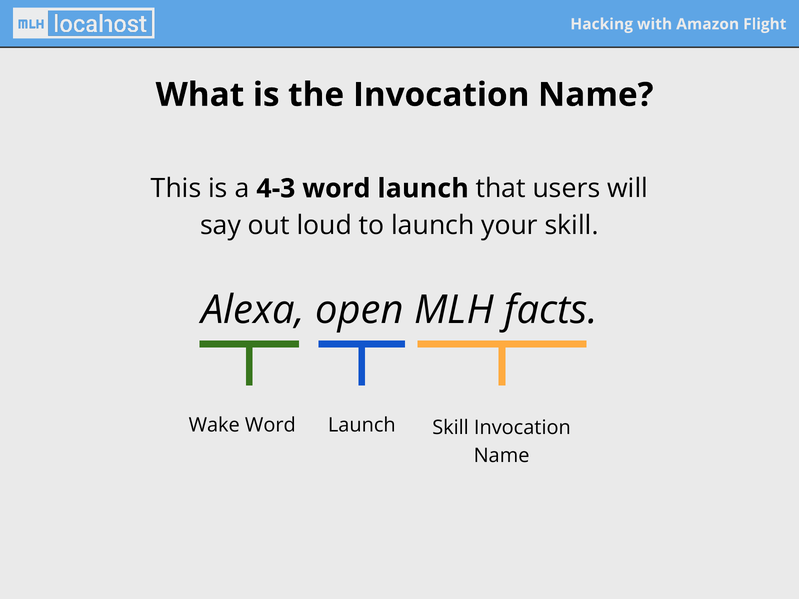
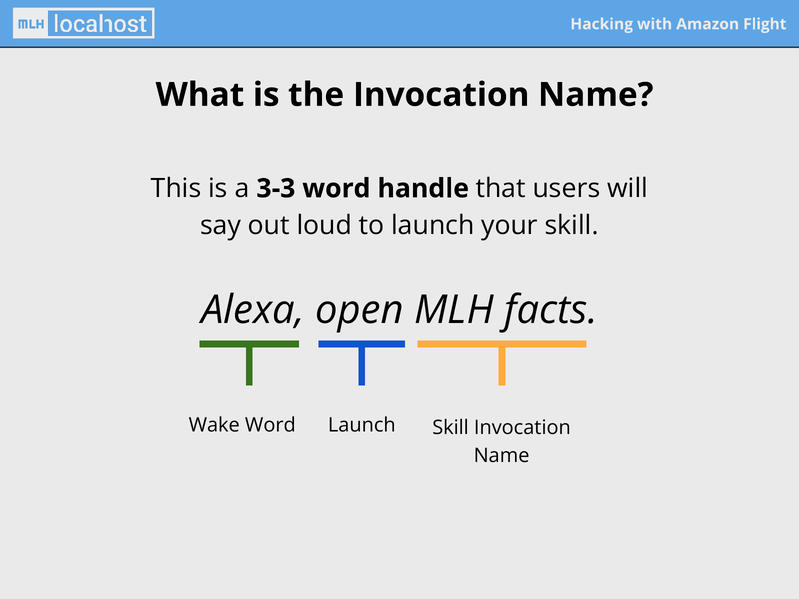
4-3: 4-3 -> 3-3
launch at (423, 189): launch -> handle
